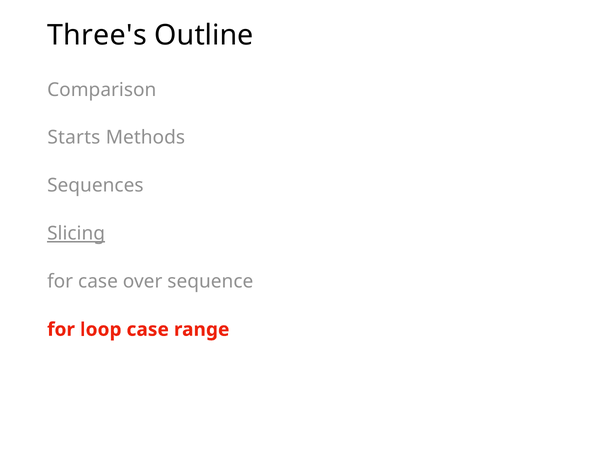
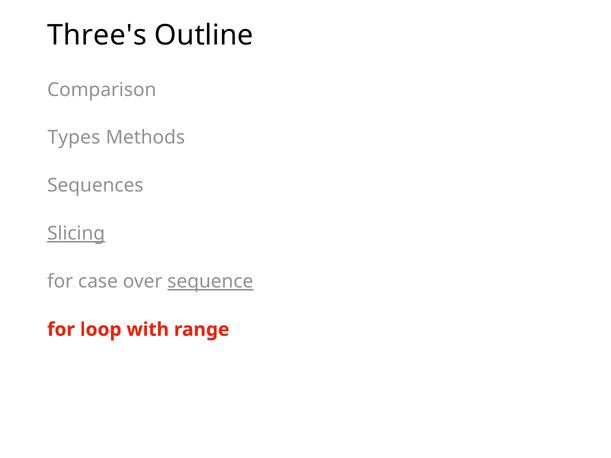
Starts: Starts -> Types
sequence underline: none -> present
loop case: case -> with
